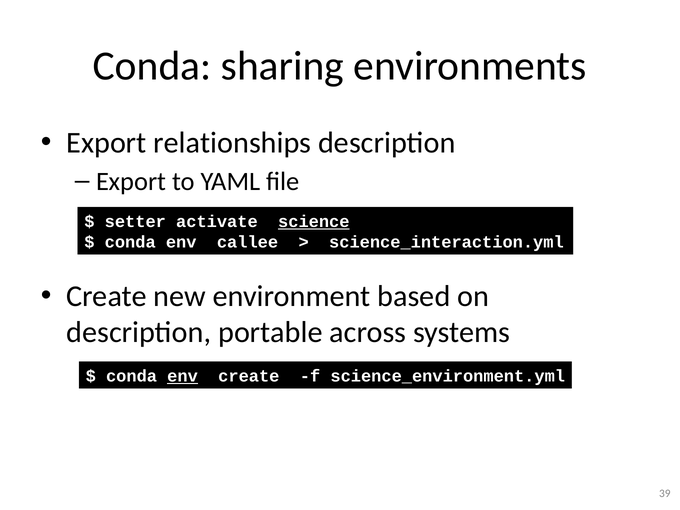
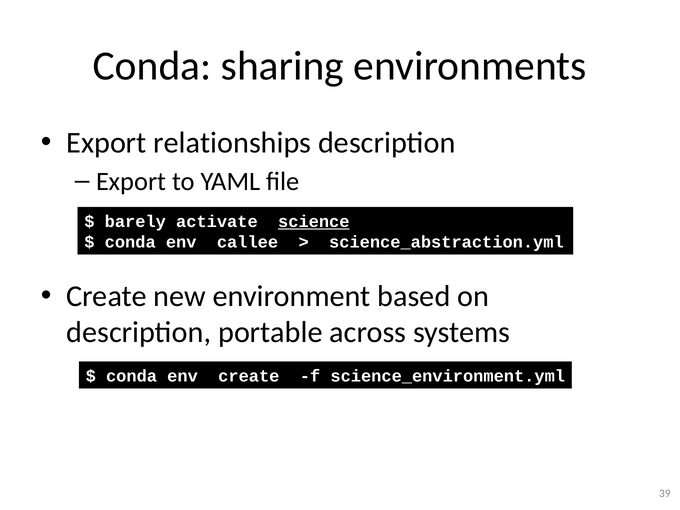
setter: setter -> barely
science_interaction.yml: science_interaction.yml -> science_abstraction.yml
env at (183, 376) underline: present -> none
